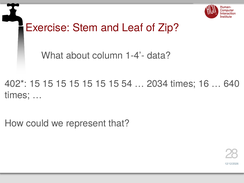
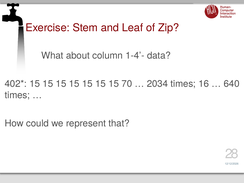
54: 54 -> 70
